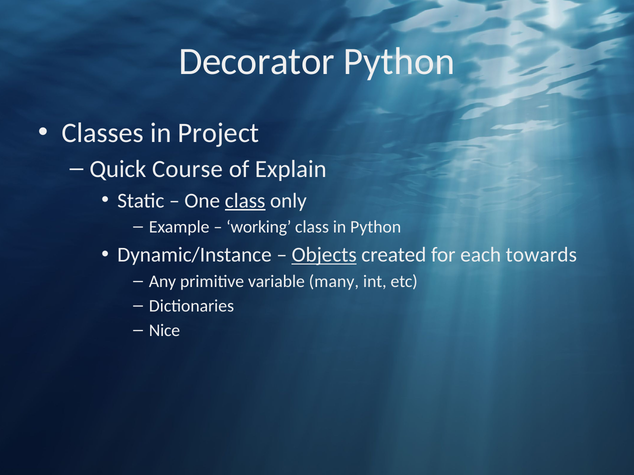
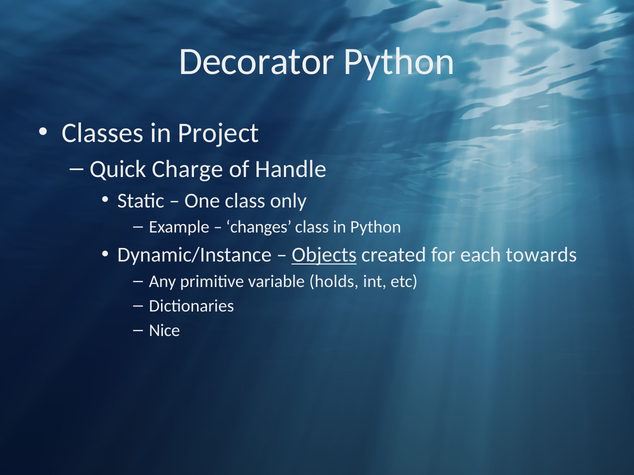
Course: Course -> Charge
Explain: Explain -> Handle
class at (245, 201) underline: present -> none
working: working -> changes
many: many -> holds
